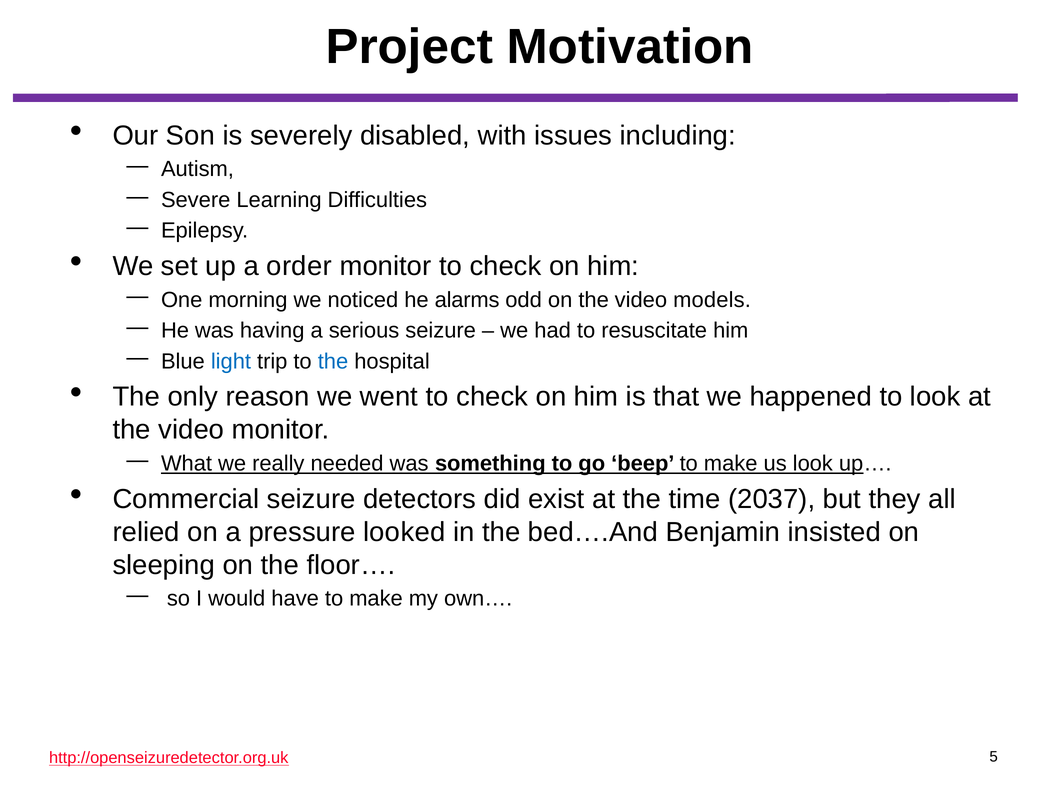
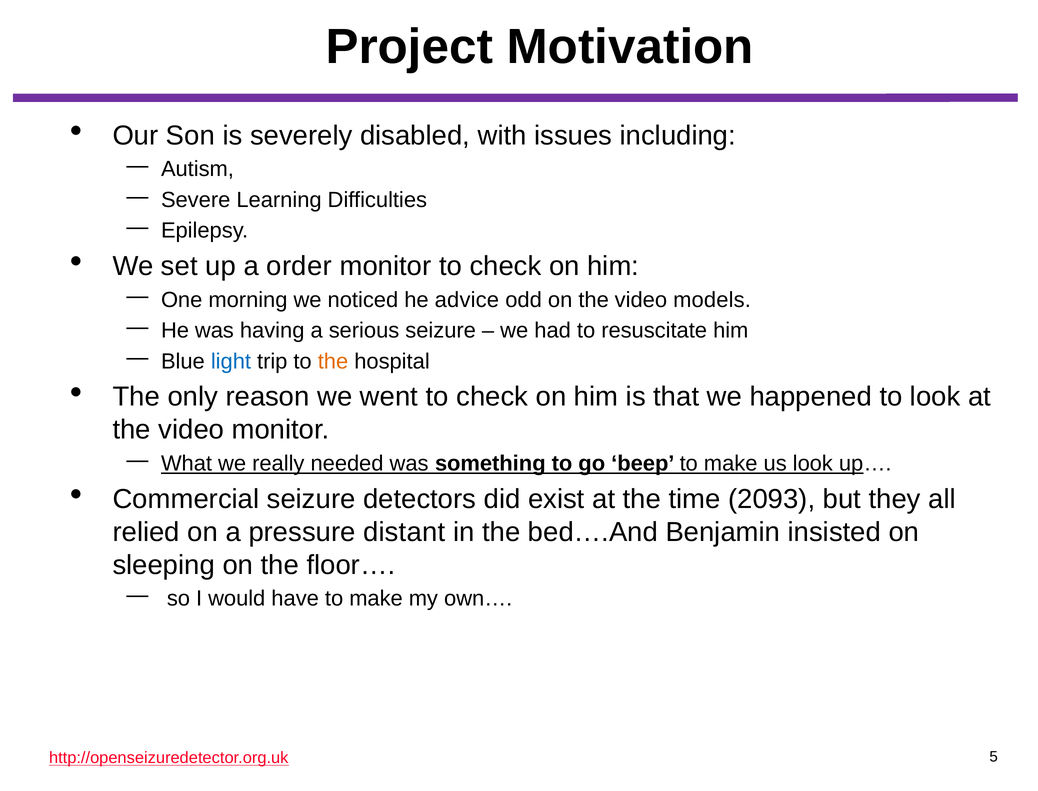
alarms: alarms -> advice
the at (333, 361) colour: blue -> orange
2037: 2037 -> 2093
looked: looked -> distant
